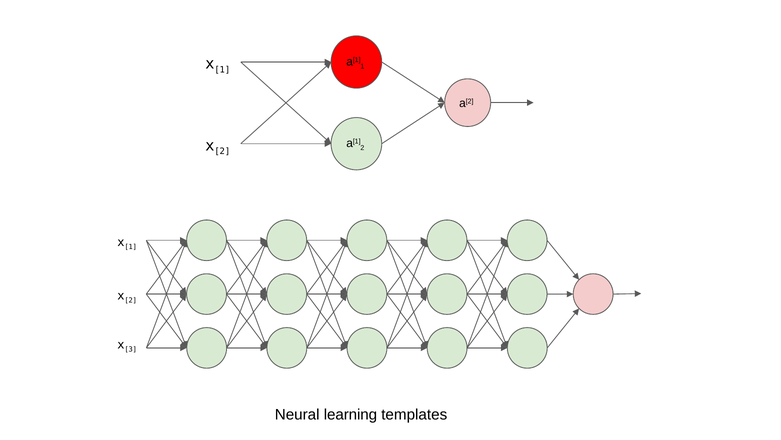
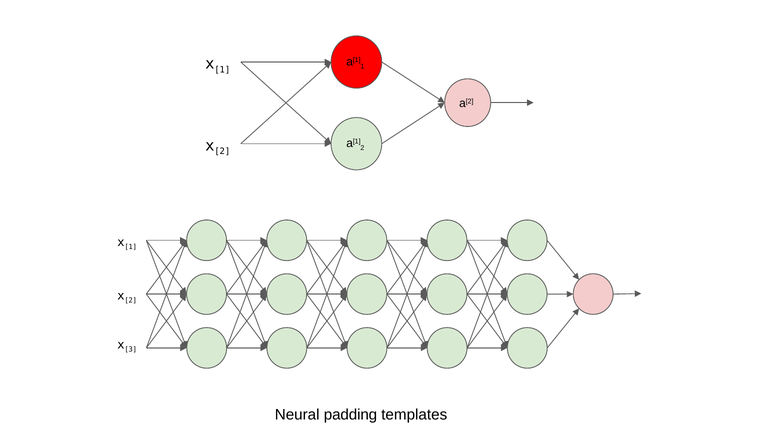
learning: learning -> padding
